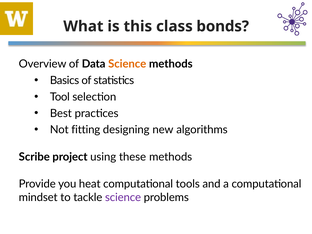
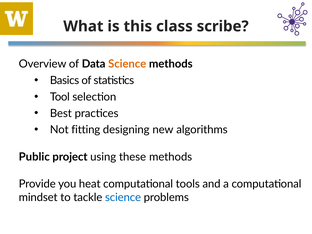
bonds: bonds -> scribe
Scribe: Scribe -> Public
science at (123, 197) colour: purple -> blue
